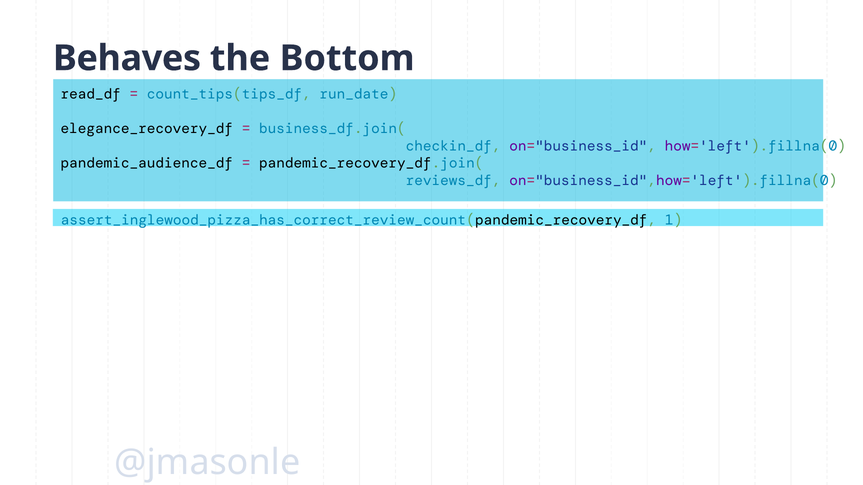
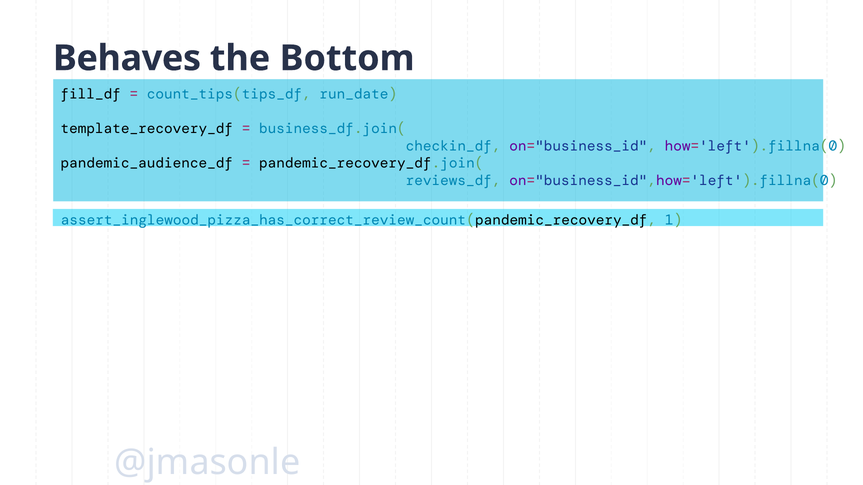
read_df: read_df -> fill_df
elegance_recovery_df: elegance_recovery_df -> template_recovery_df
